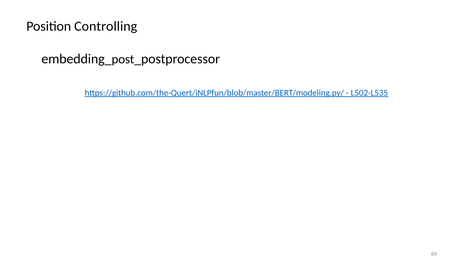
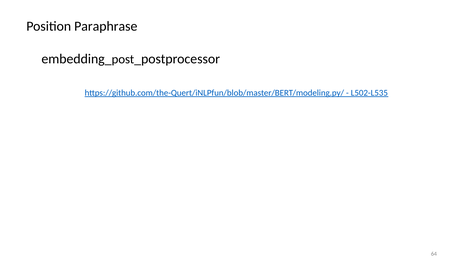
Controlling: Controlling -> Paraphrase
